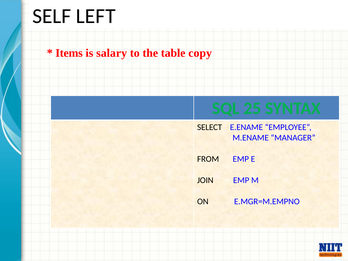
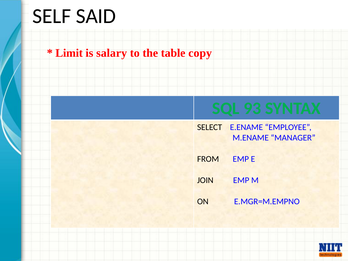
LEFT: LEFT -> SAID
Items: Items -> Limit
25: 25 -> 93
